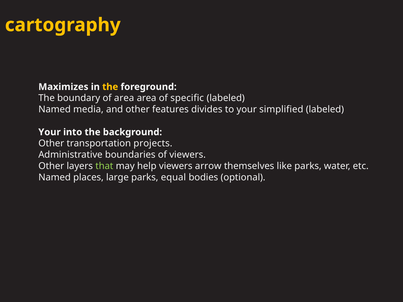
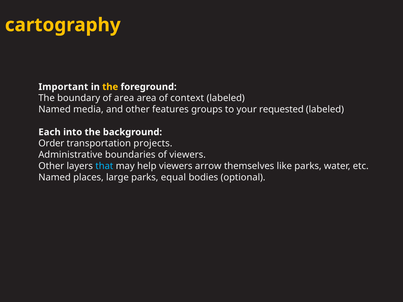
Maximizes: Maximizes -> Important
specific: specific -> context
divides: divides -> groups
simplified: simplified -> requested
Your at (50, 132): Your -> Each
Other at (51, 144): Other -> Order
that colour: light green -> light blue
